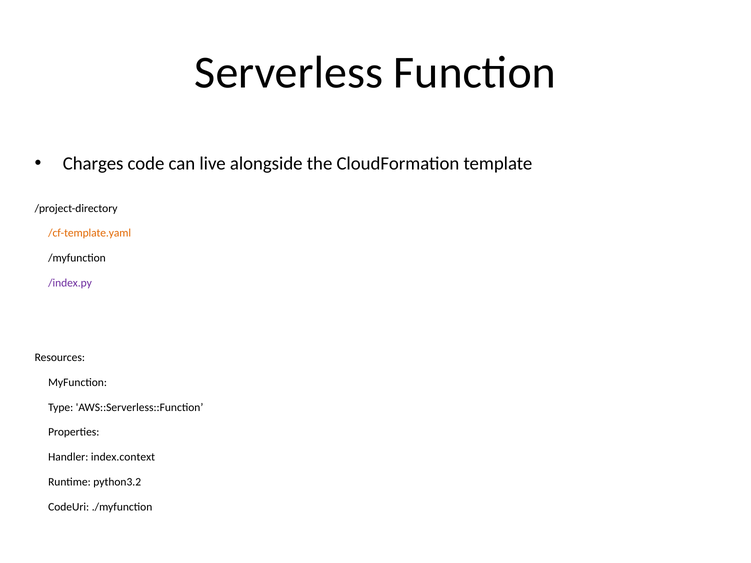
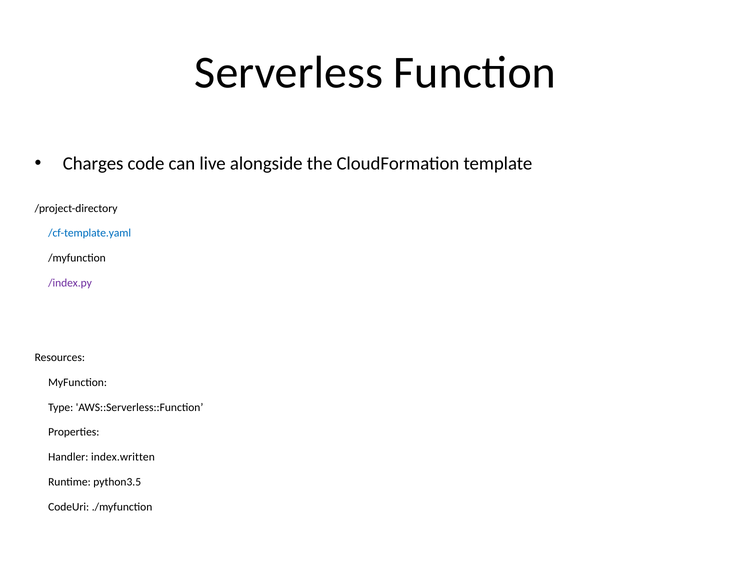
/cf-template.yaml colour: orange -> blue
index.context: index.context -> index.written
python3.2: python3.2 -> python3.5
